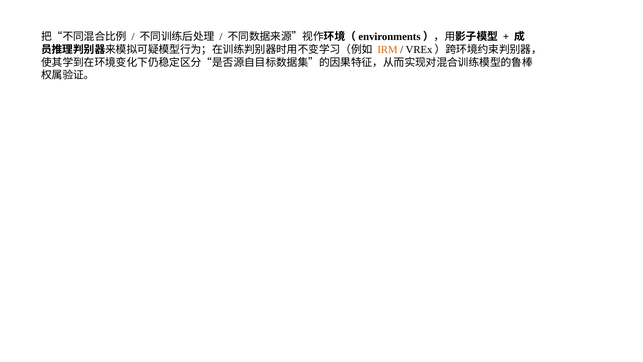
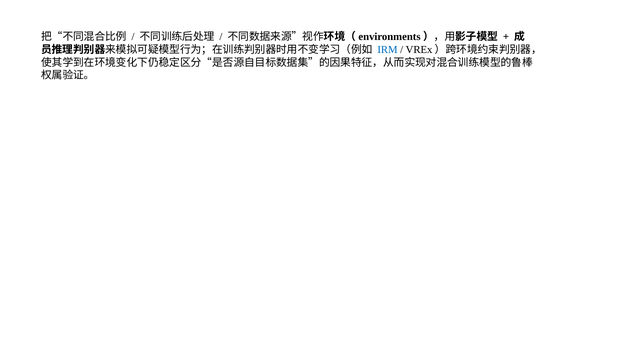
IRM colour: orange -> blue
